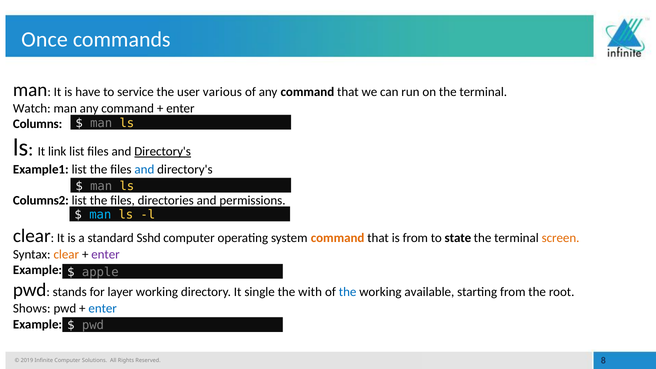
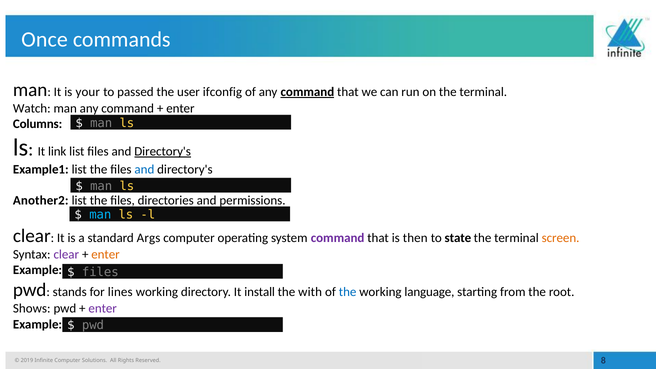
have: have -> your
service: service -> passed
various: various -> ifconfig
command at (307, 92) underline: none -> present
Columns2: Columns2 -> Another2
Sshd: Sshd -> Args
command at (338, 238) colour: orange -> purple
is from: from -> then
clear at (66, 255) colour: orange -> purple
enter at (106, 255) colour: purple -> orange
apple at (100, 272): apple -> files
layer: layer -> lines
single: single -> install
available: available -> language
enter at (103, 309) colour: blue -> purple
